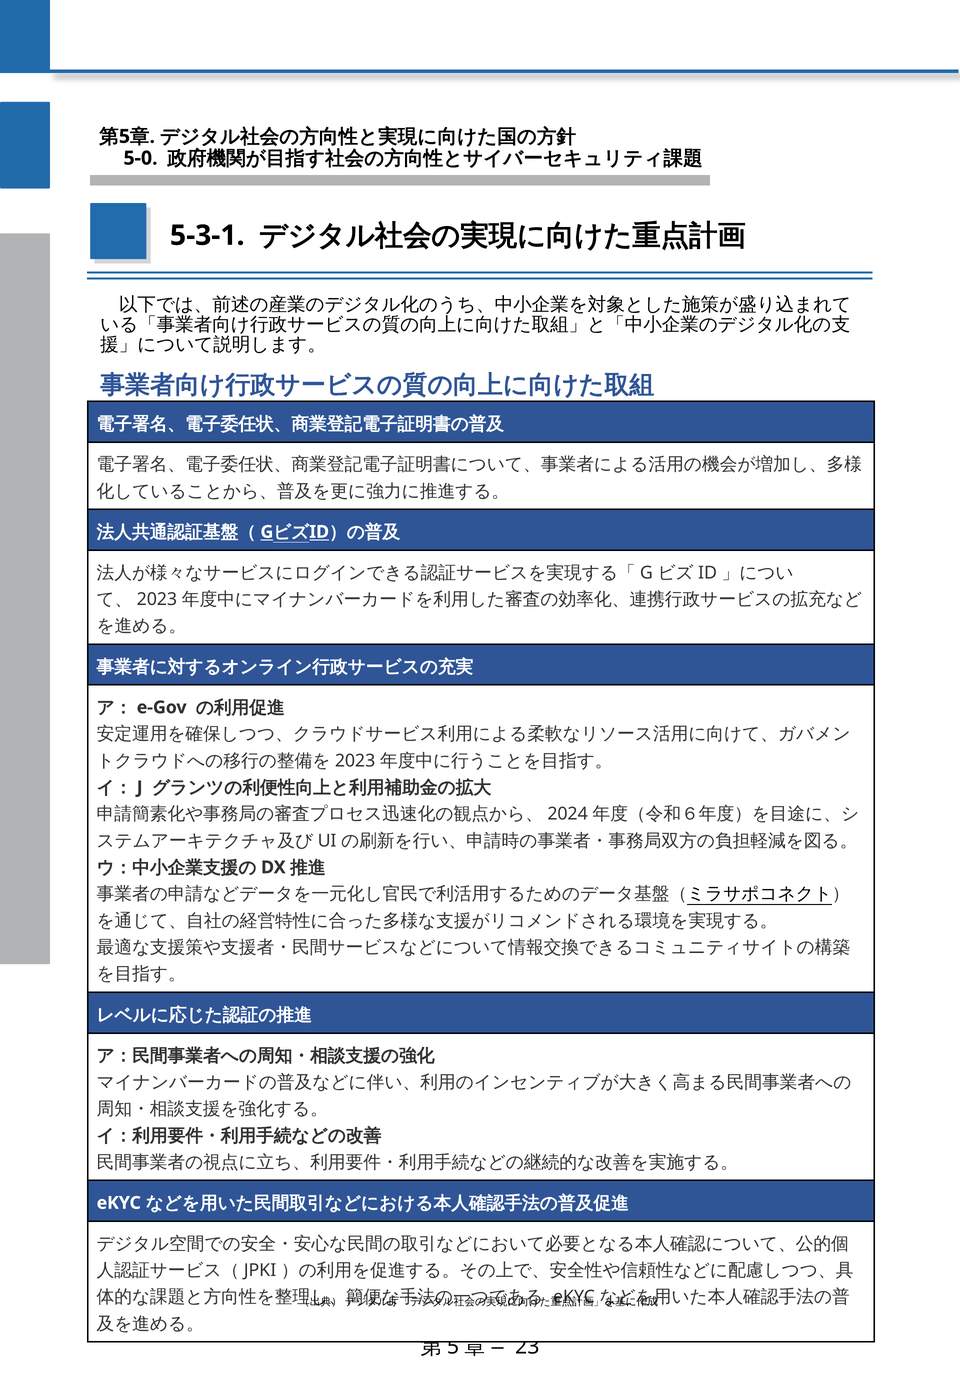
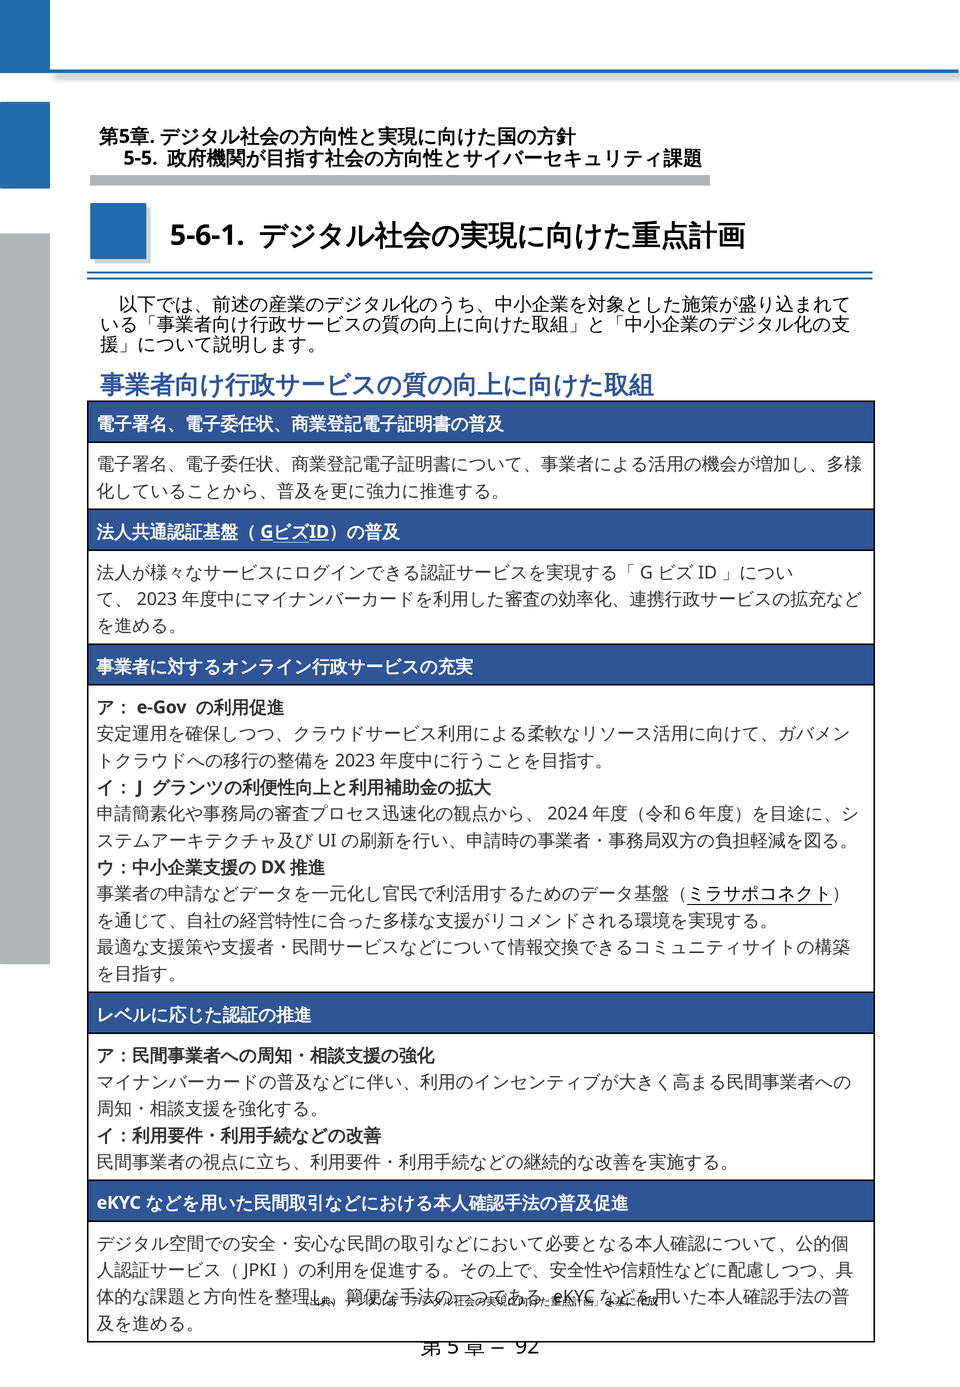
5-0: 5-0 -> 5-5
5-3-1: 5-3-1 -> 5-6-1
23: 23 -> 92
